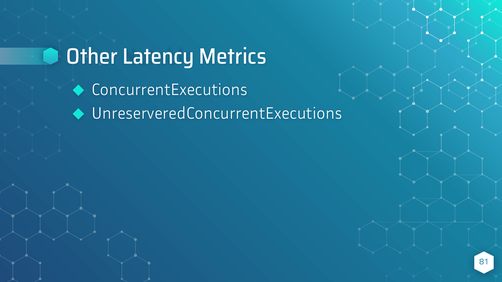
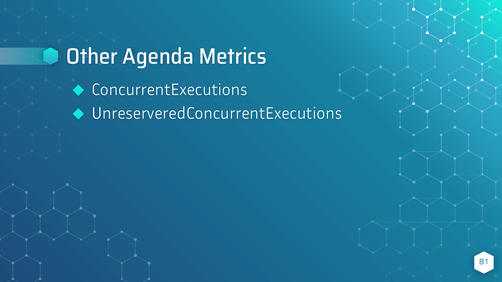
Latency: Latency -> Agenda
